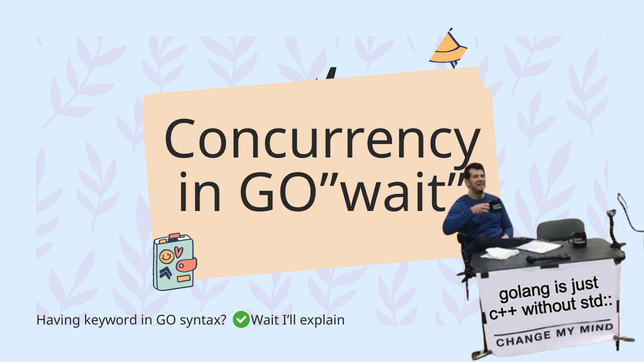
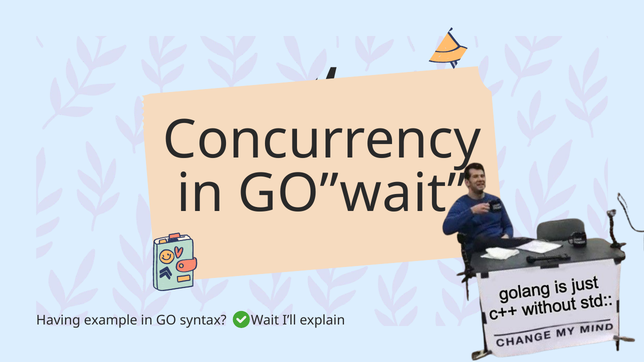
keyword: keyword -> example
